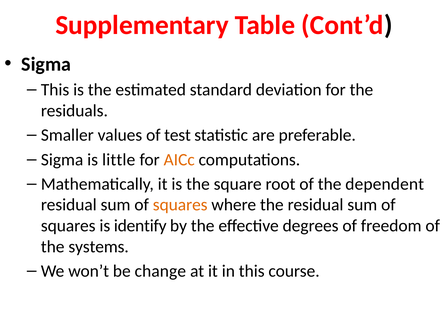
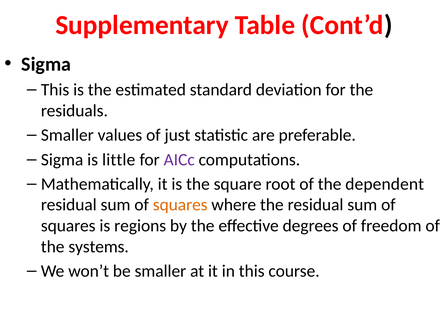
test: test -> just
AICc colour: orange -> purple
identify: identify -> regions
be change: change -> smaller
